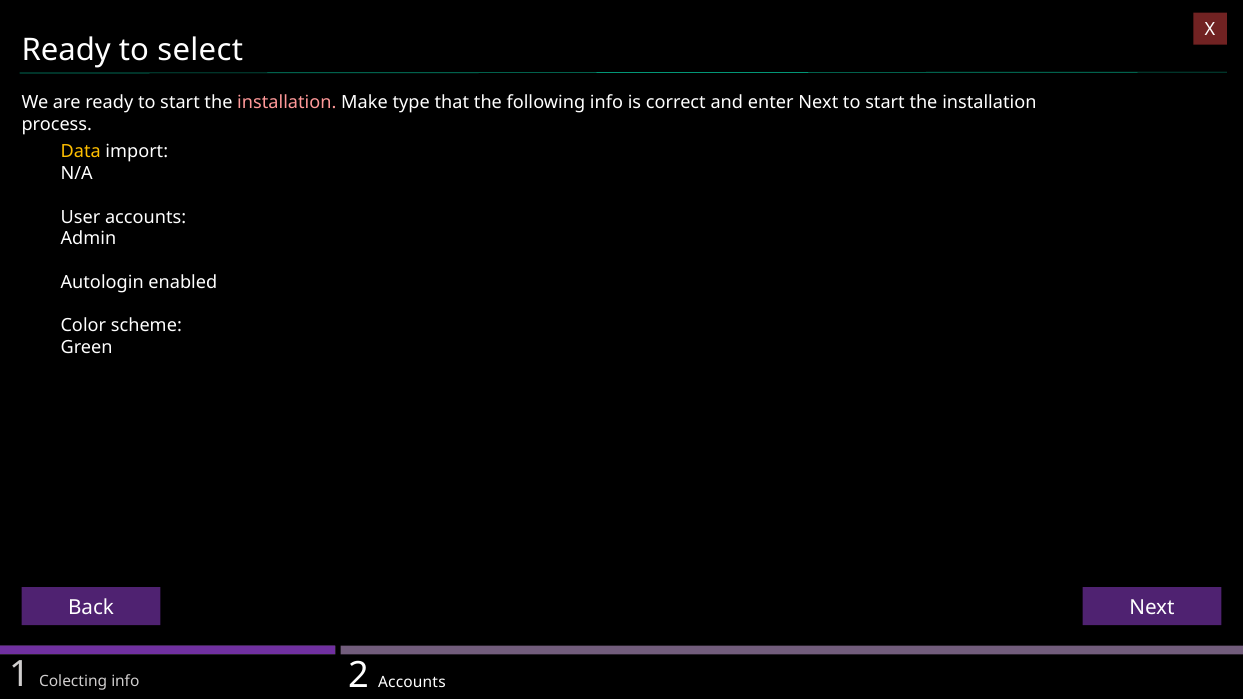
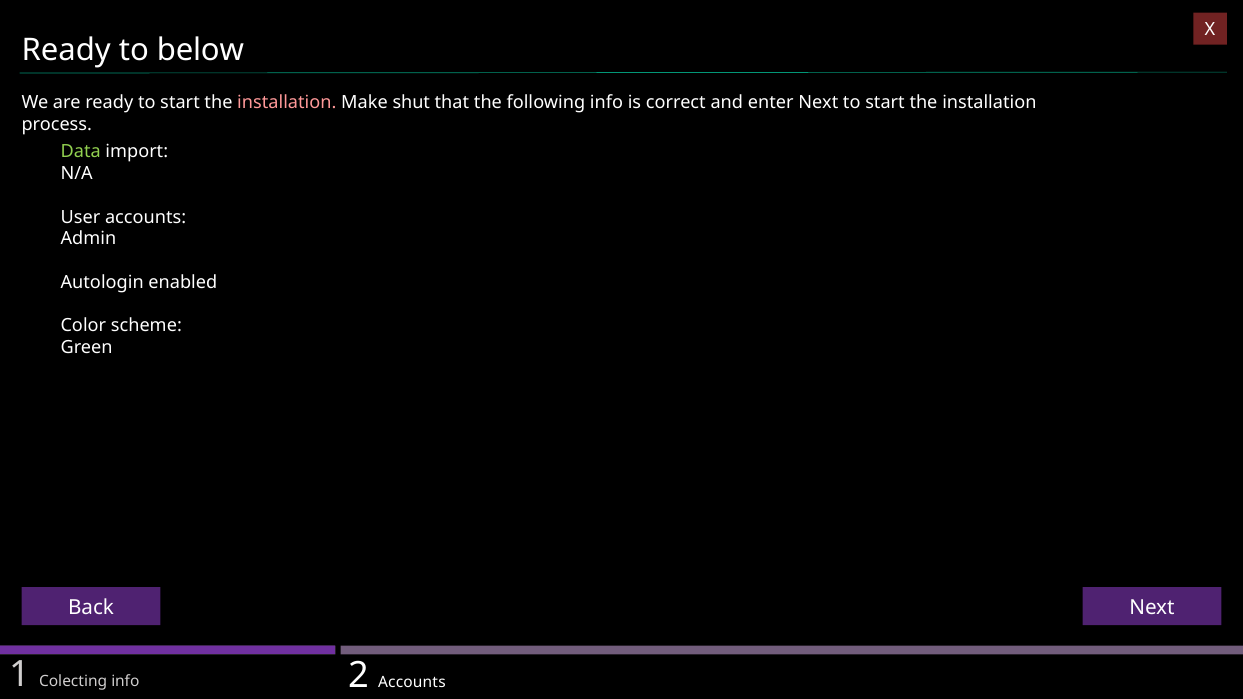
select: select -> below
type: type -> shut
Data colour: yellow -> light green
